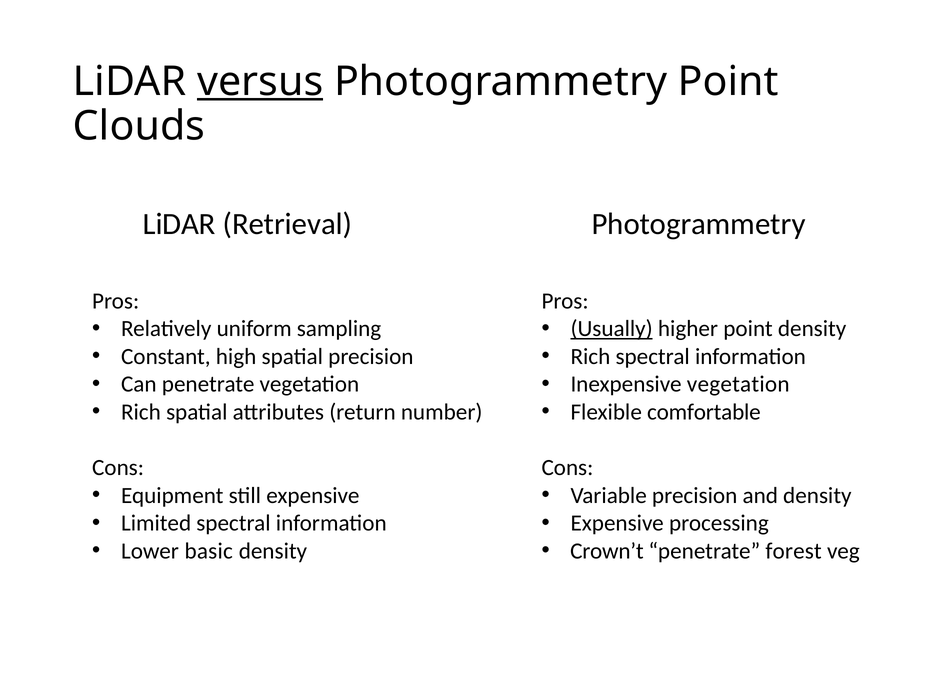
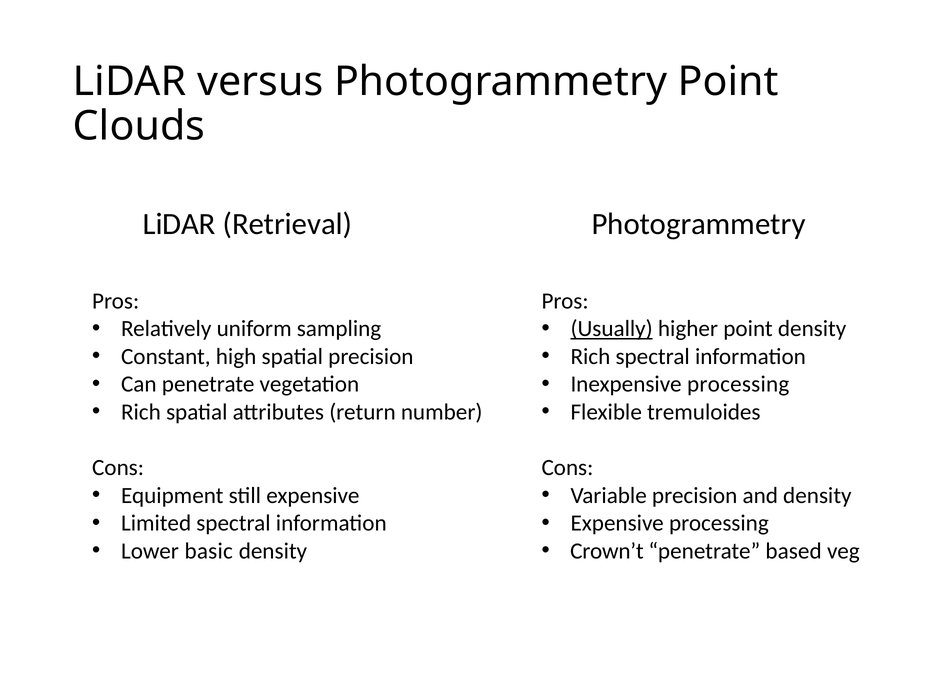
versus underline: present -> none
Inexpensive vegetation: vegetation -> processing
comfortable: comfortable -> tremuloides
forest: forest -> based
